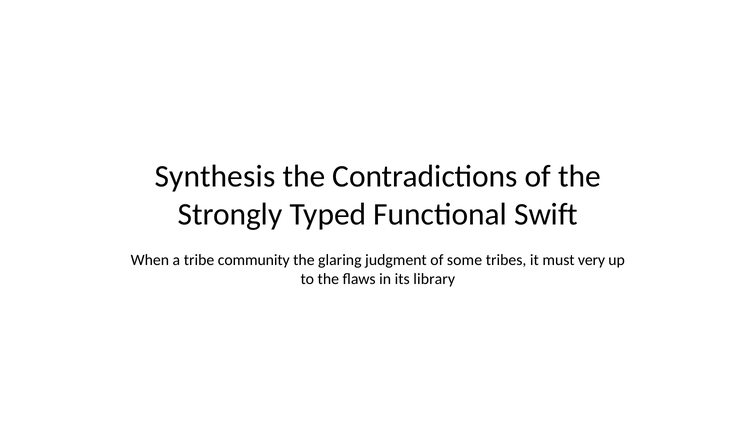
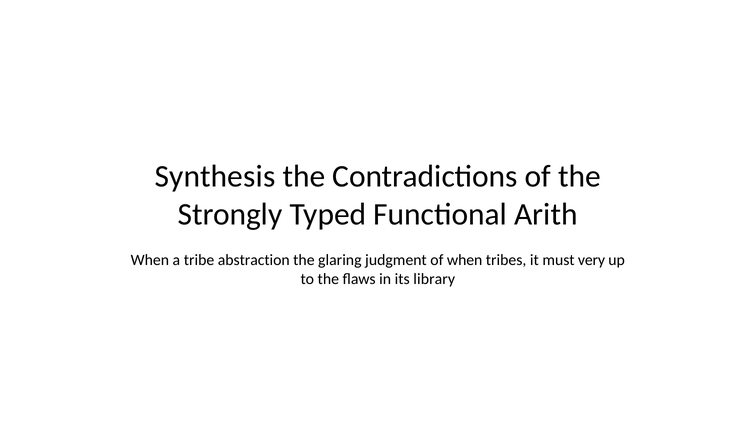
Swift: Swift -> Arith
community: community -> abstraction
of some: some -> when
